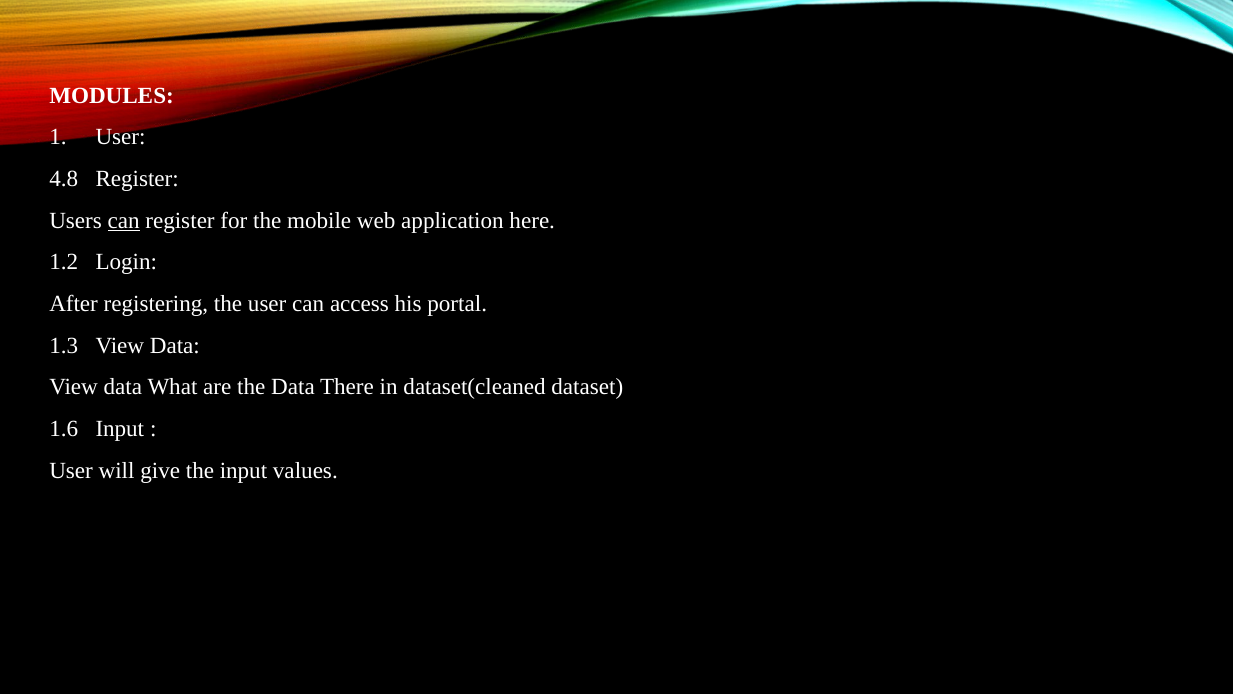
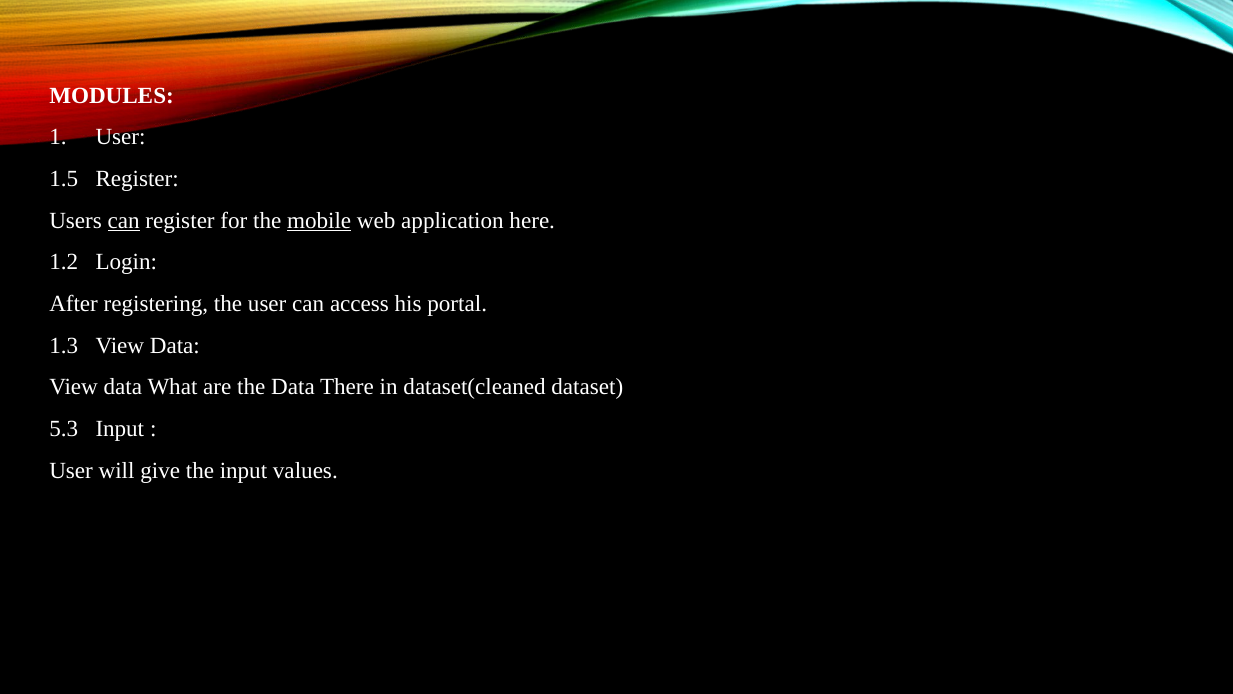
4.8: 4.8 -> 1.5
mobile underline: none -> present
1.6: 1.6 -> 5.3
